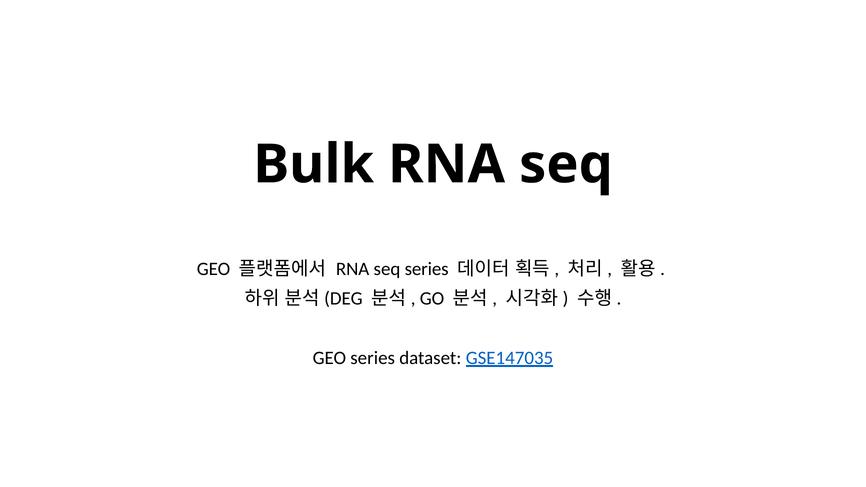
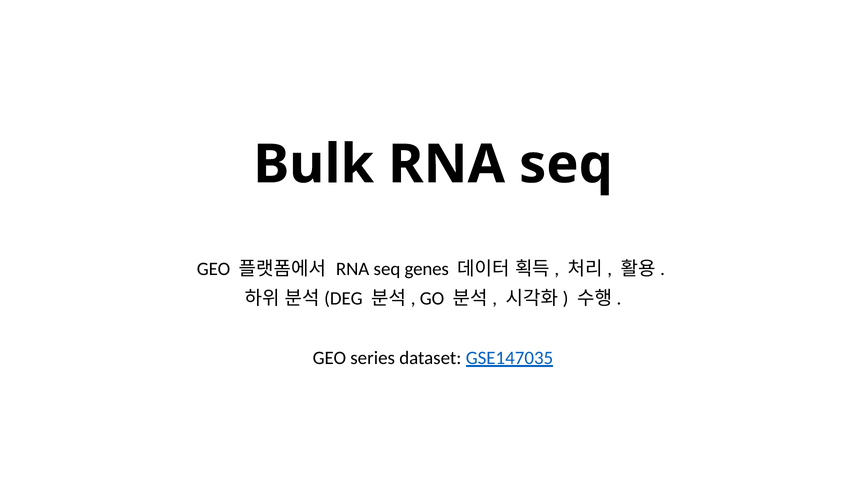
seq series: series -> genes
